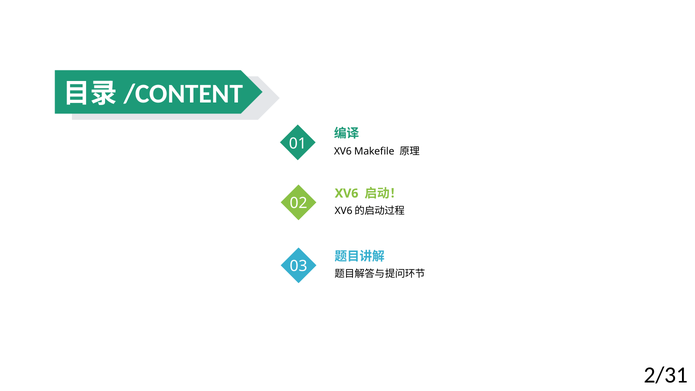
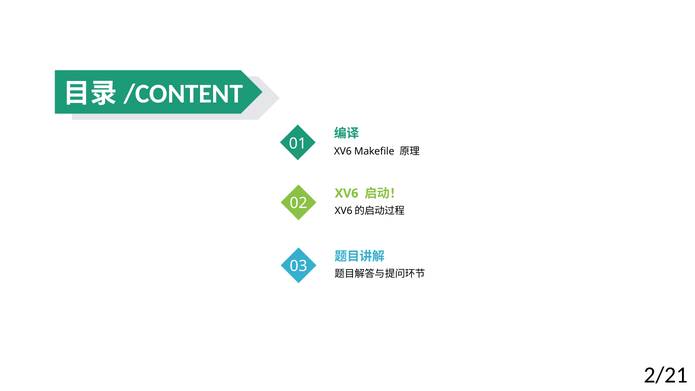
2/31: 2/31 -> 2/21
